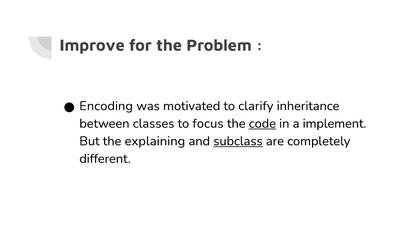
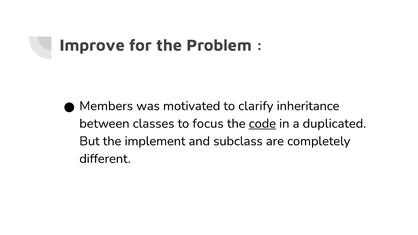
Encoding: Encoding -> Members
implement: implement -> duplicated
explaining: explaining -> implement
subclass underline: present -> none
